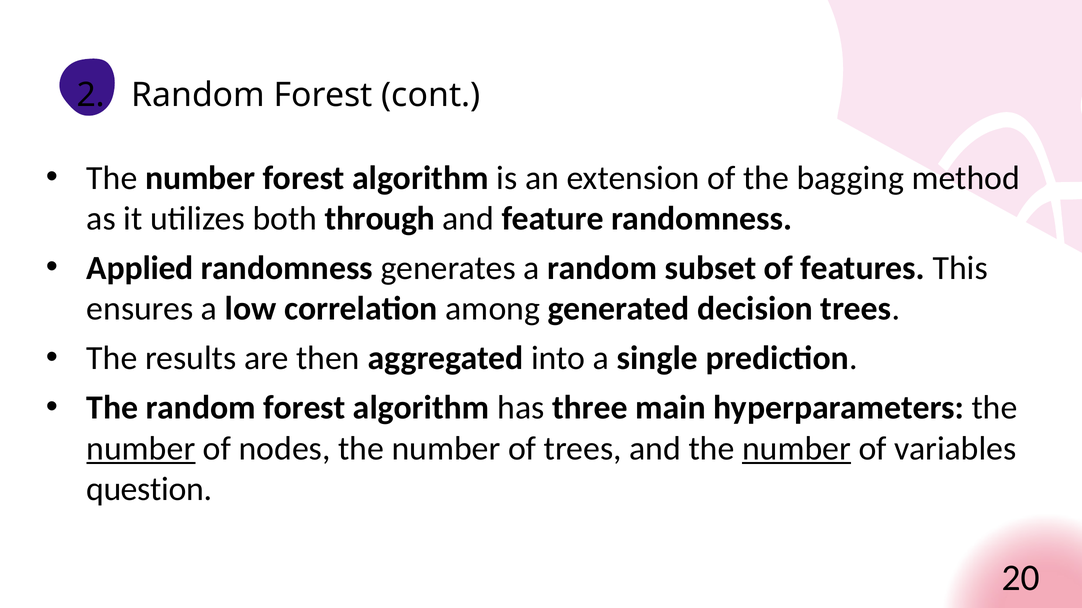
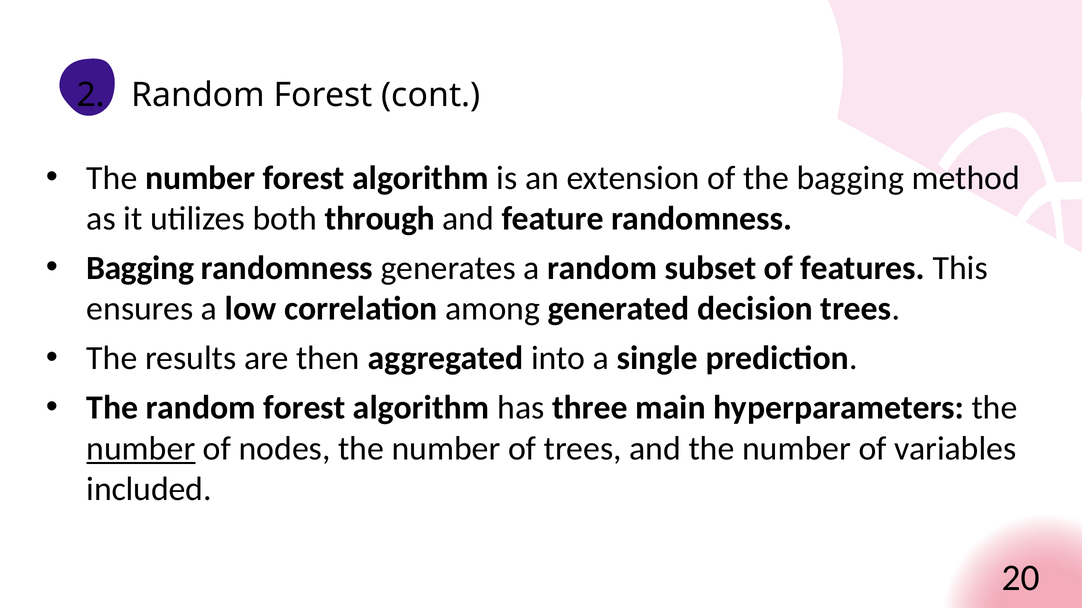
Applied at (140, 268): Applied -> Bagging
number at (797, 449) underline: present -> none
question: question -> included
